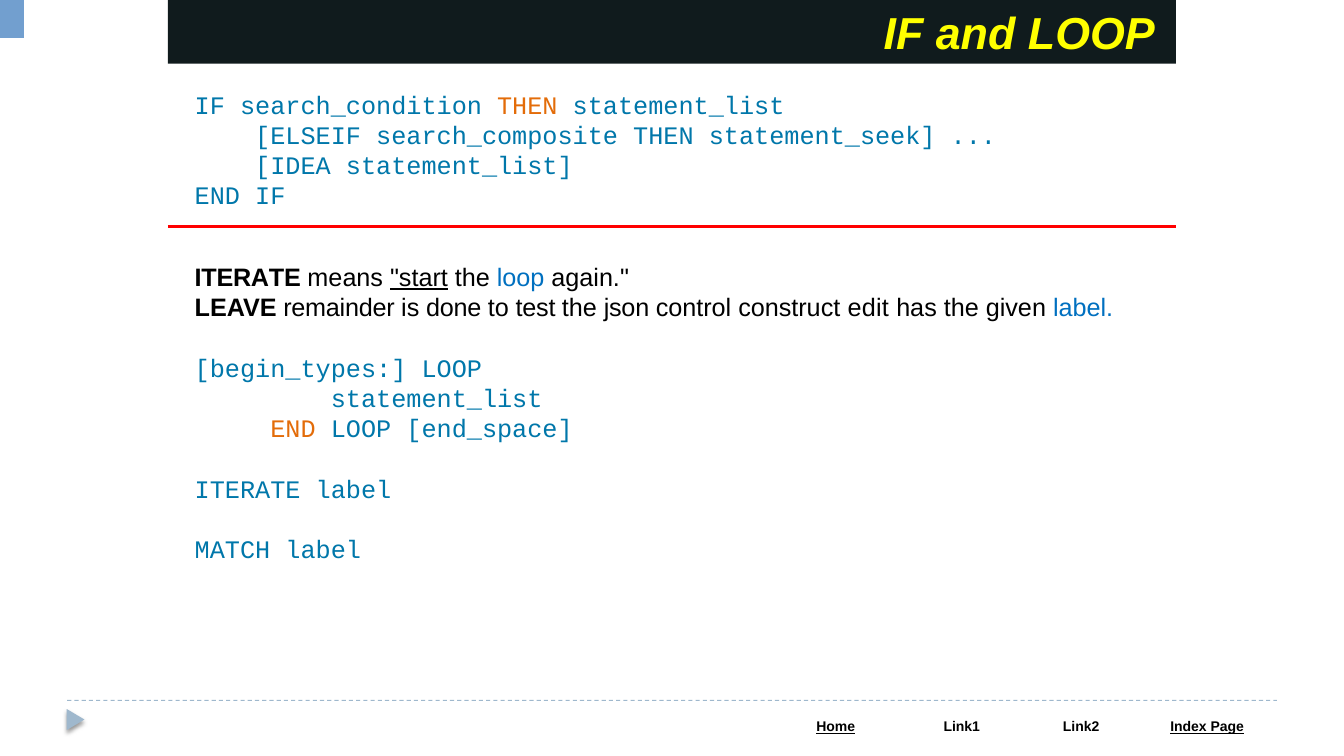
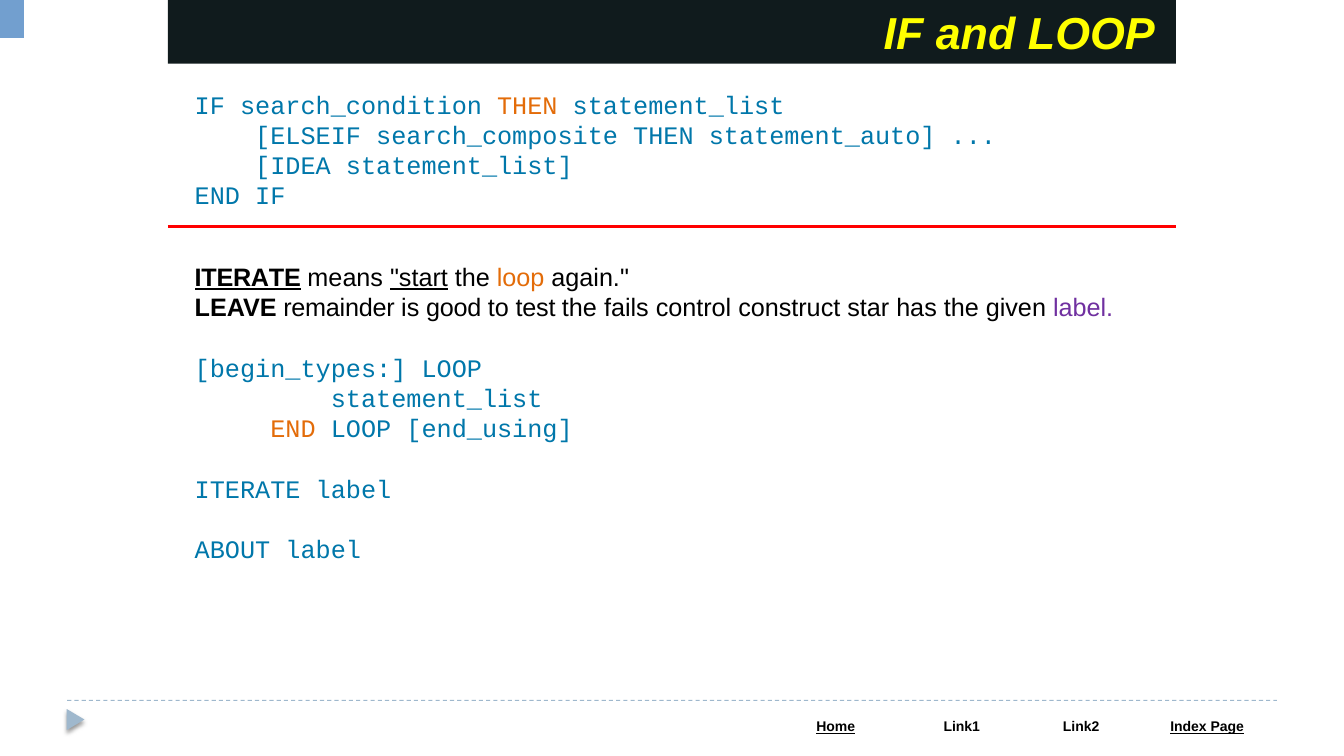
statement_seek: statement_seek -> statement_auto
ITERATE at (248, 278) underline: none -> present
loop at (521, 278) colour: blue -> orange
done: done -> good
json: json -> fails
edit: edit -> star
label at (1083, 308) colour: blue -> purple
end_space: end_space -> end_using
MATCH: MATCH -> ABOUT
